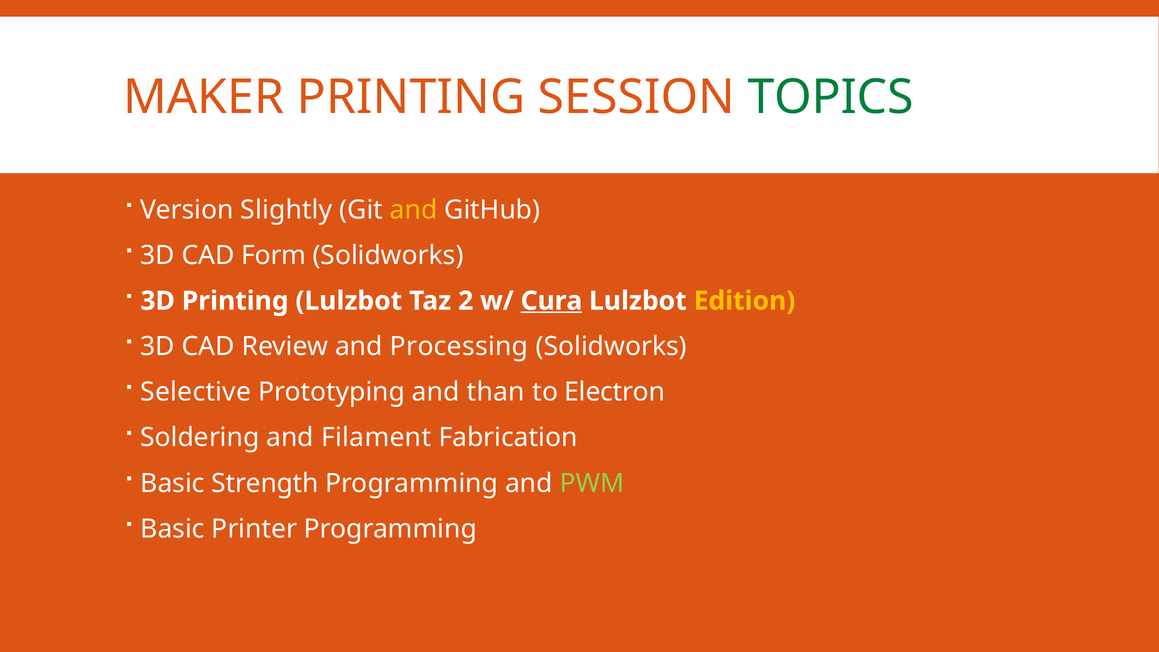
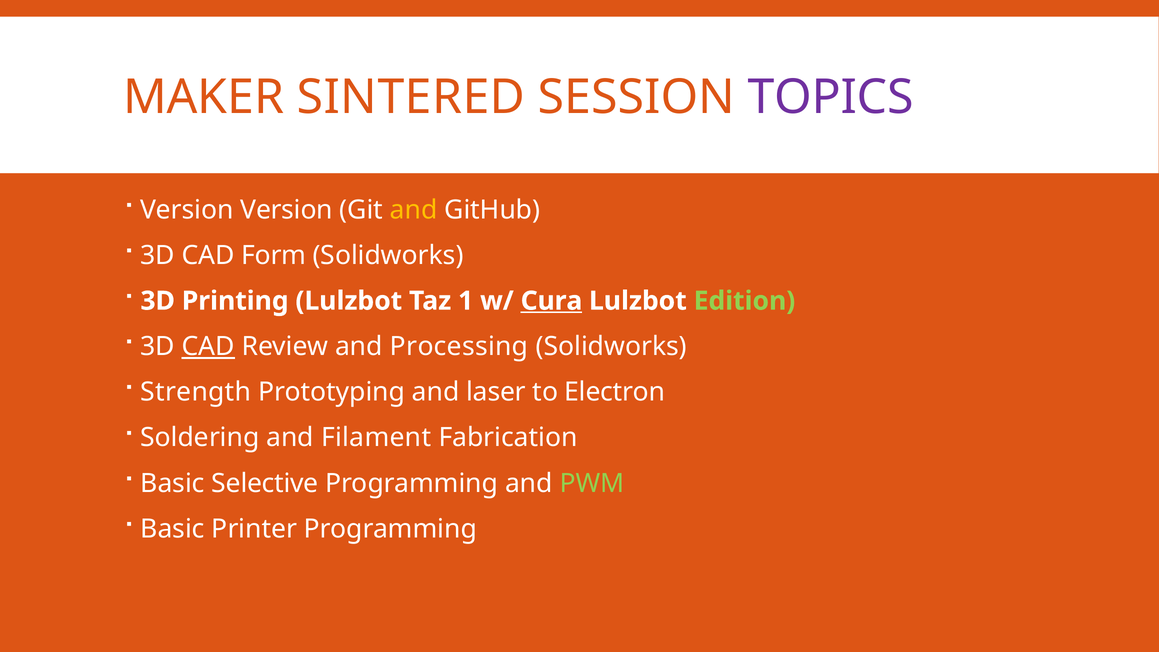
MAKER PRINTING: PRINTING -> SINTERED
TOPICS colour: green -> purple
Version Slightly: Slightly -> Version
2: 2 -> 1
Edition colour: yellow -> light green
CAD at (208, 346) underline: none -> present
Selective: Selective -> Strength
than: than -> laser
Strength: Strength -> Selective
